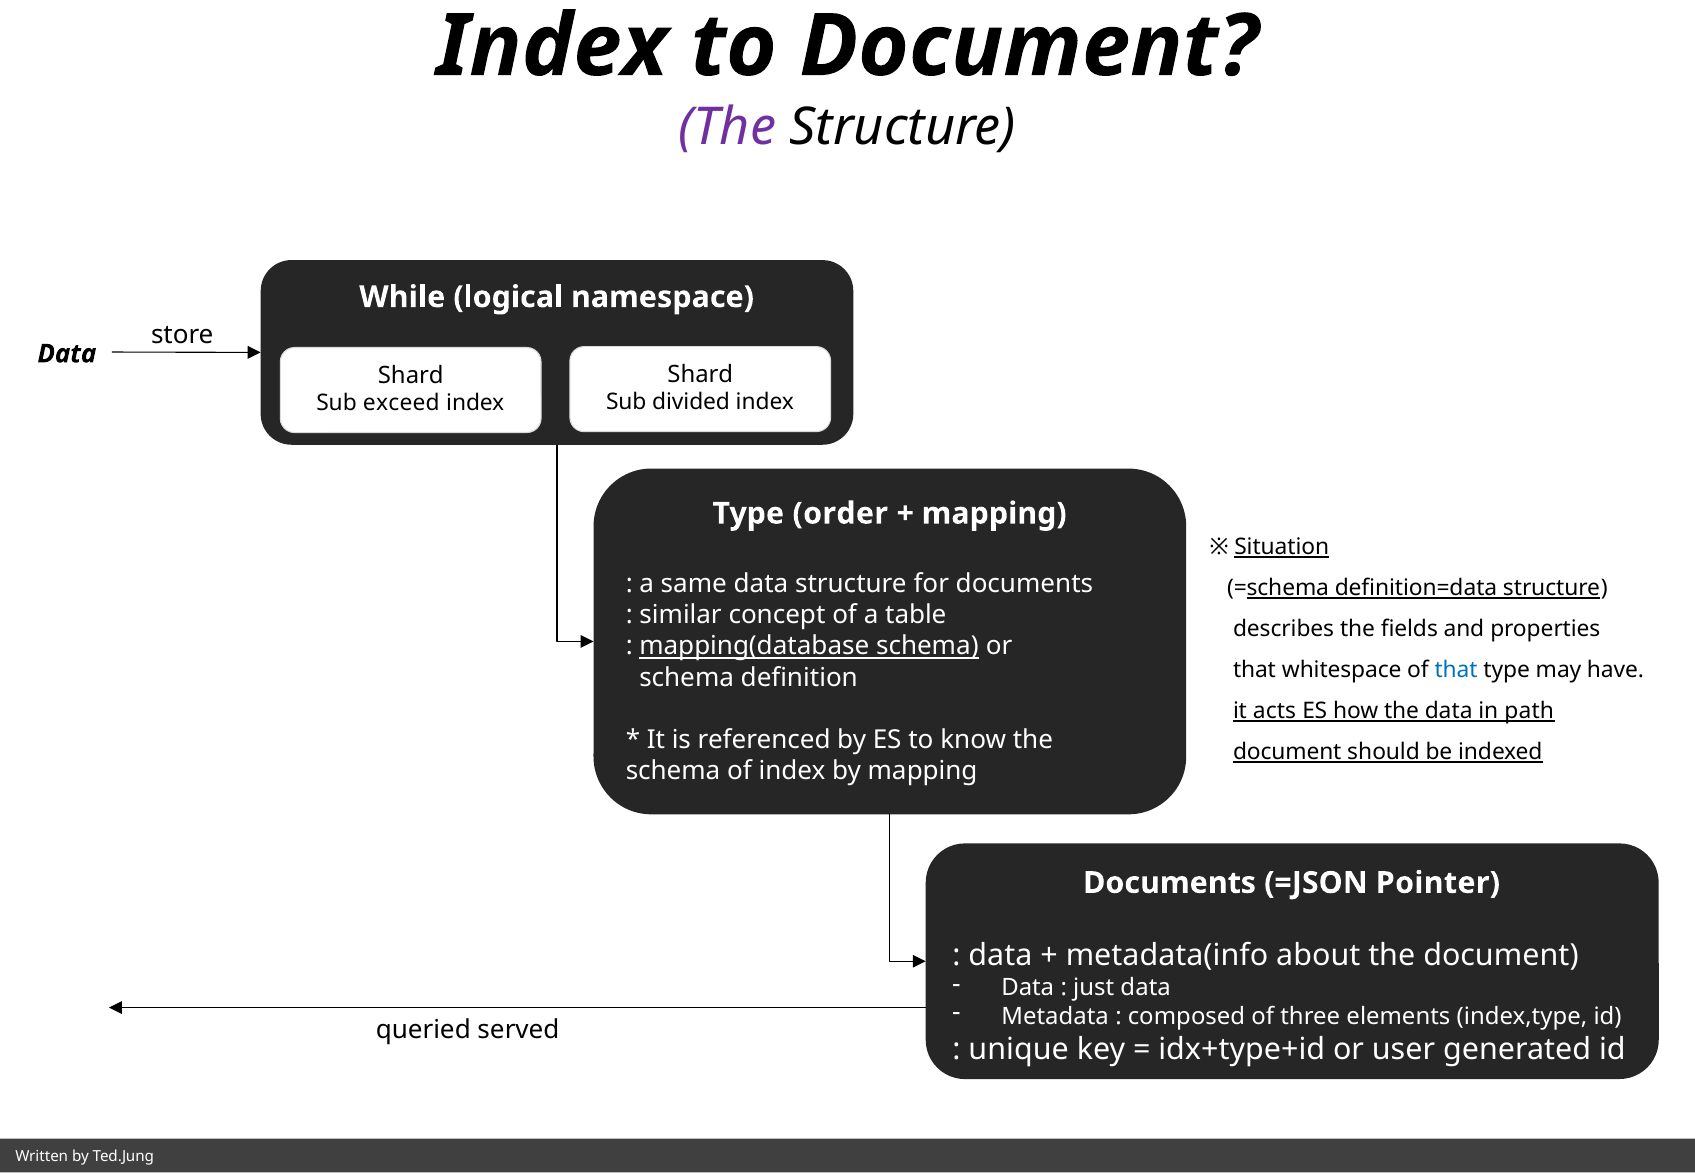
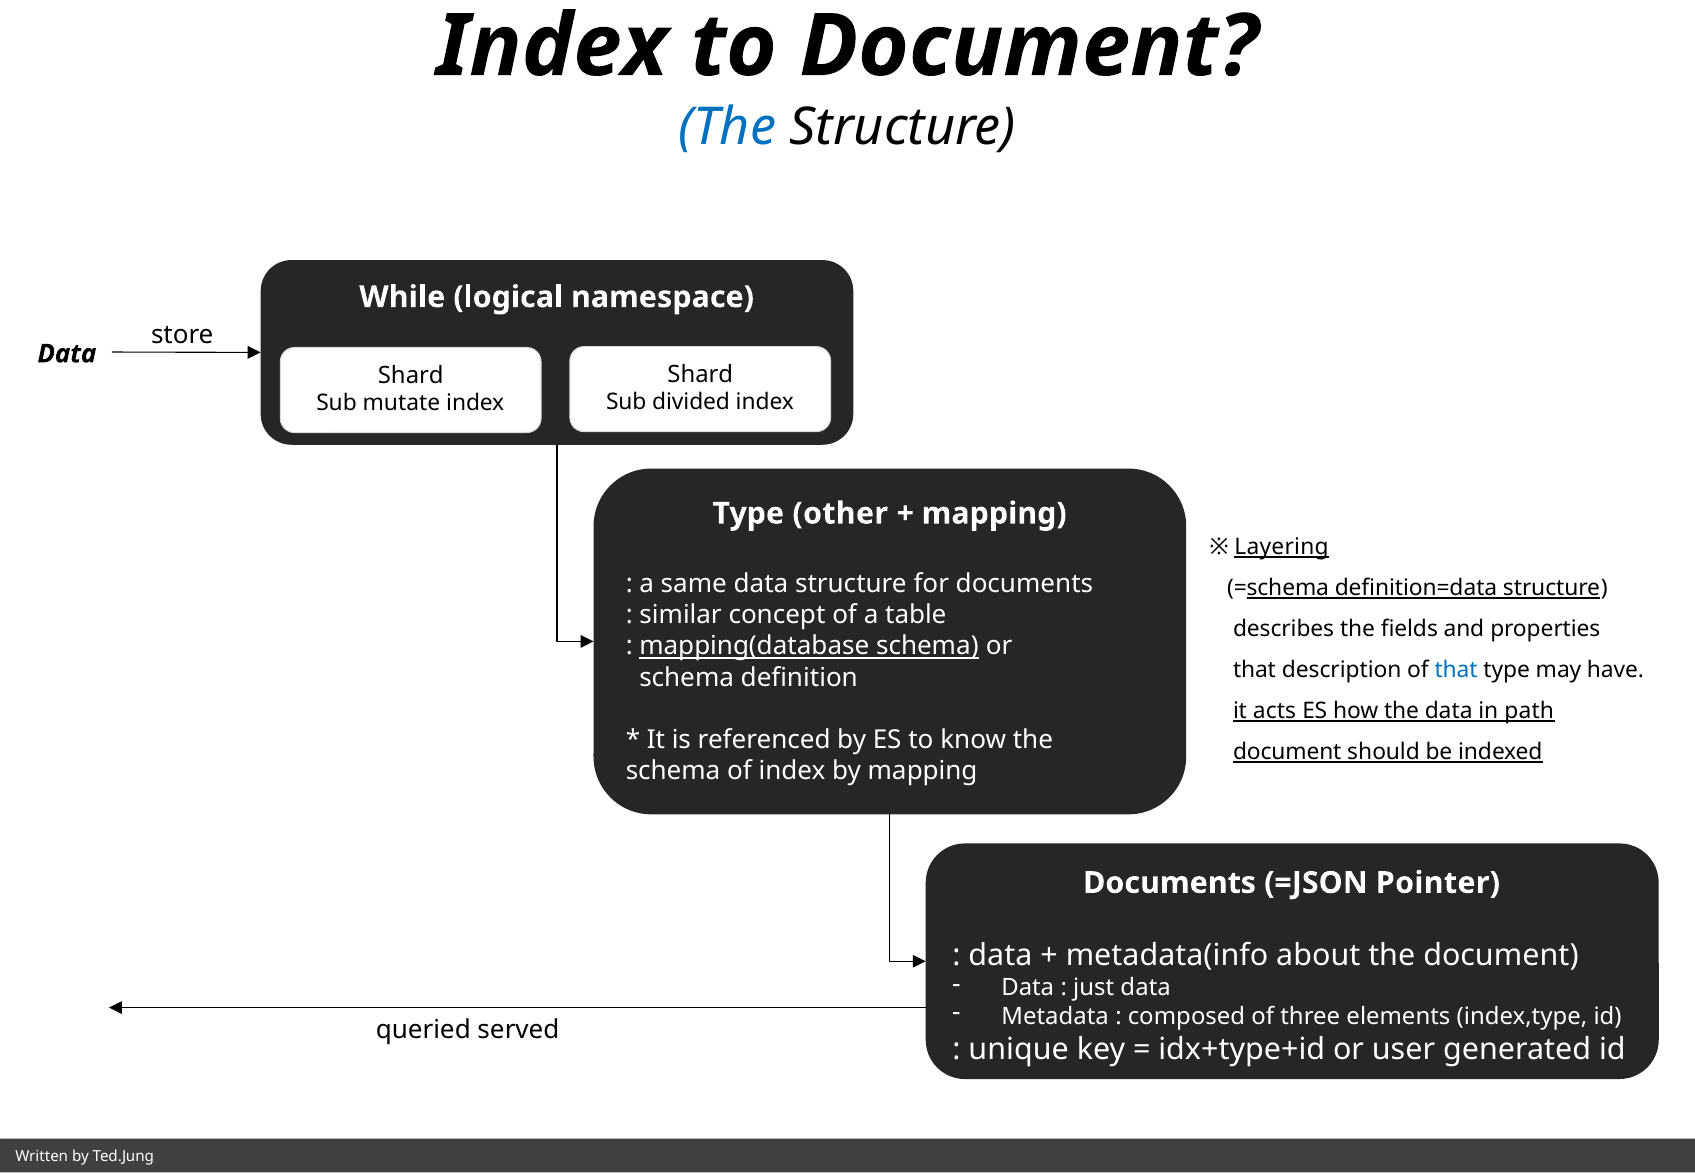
The at (727, 127) colour: purple -> blue
exceed: exceed -> mutate
order: order -> other
Situation: Situation -> Layering
whitespace: whitespace -> description
